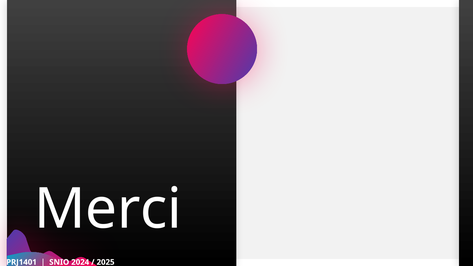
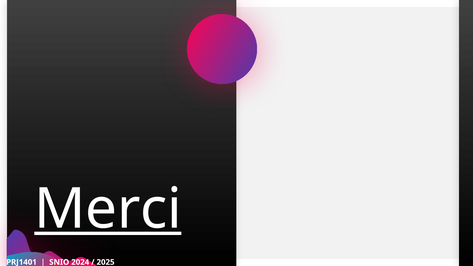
Merci underline: none -> present
